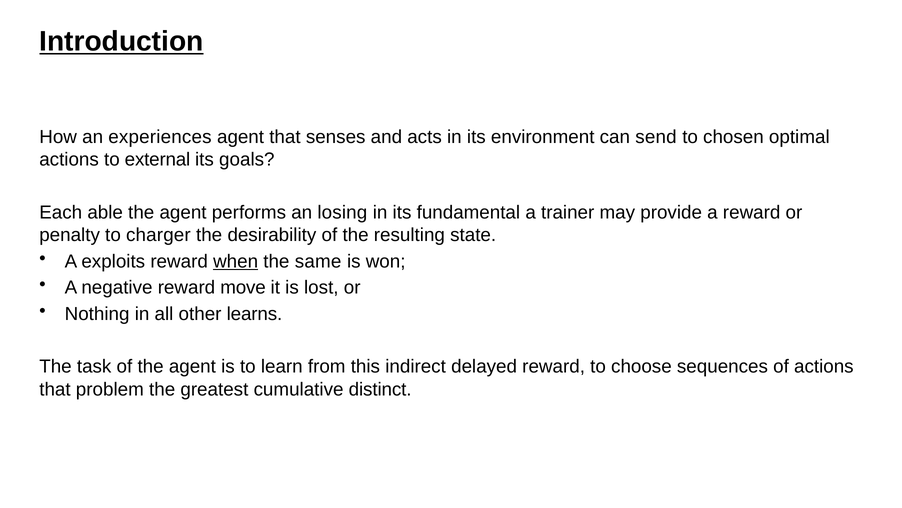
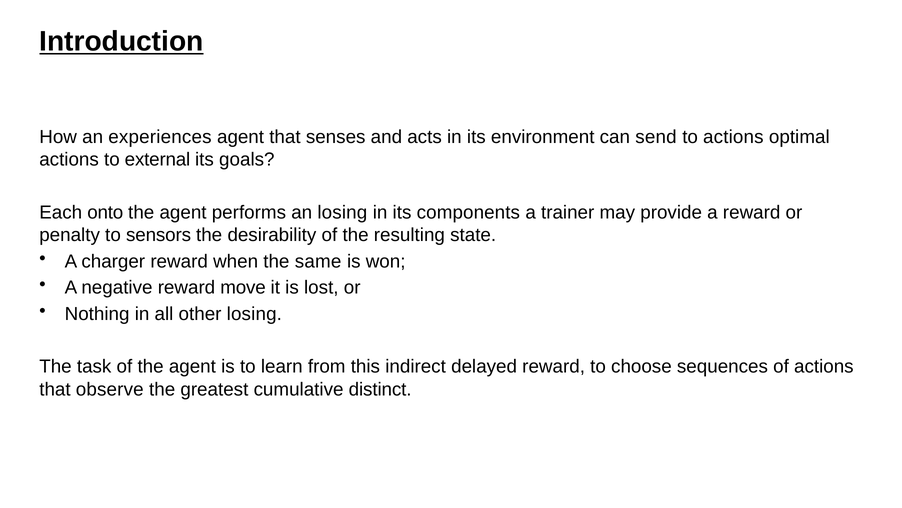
to chosen: chosen -> actions
able: able -> onto
fundamental: fundamental -> components
charger: charger -> sensors
exploits: exploits -> charger
when underline: present -> none
other learns: learns -> losing
problem: problem -> observe
